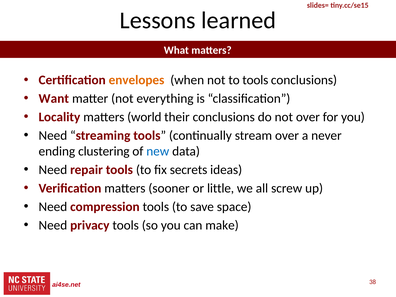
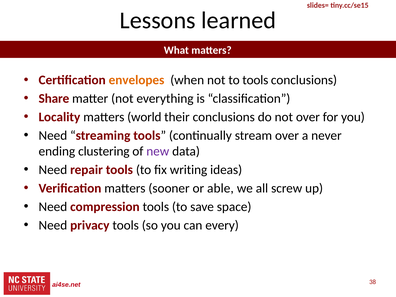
Want: Want -> Share
new colour: blue -> purple
secrets: secrets -> writing
little: little -> able
make: make -> every
